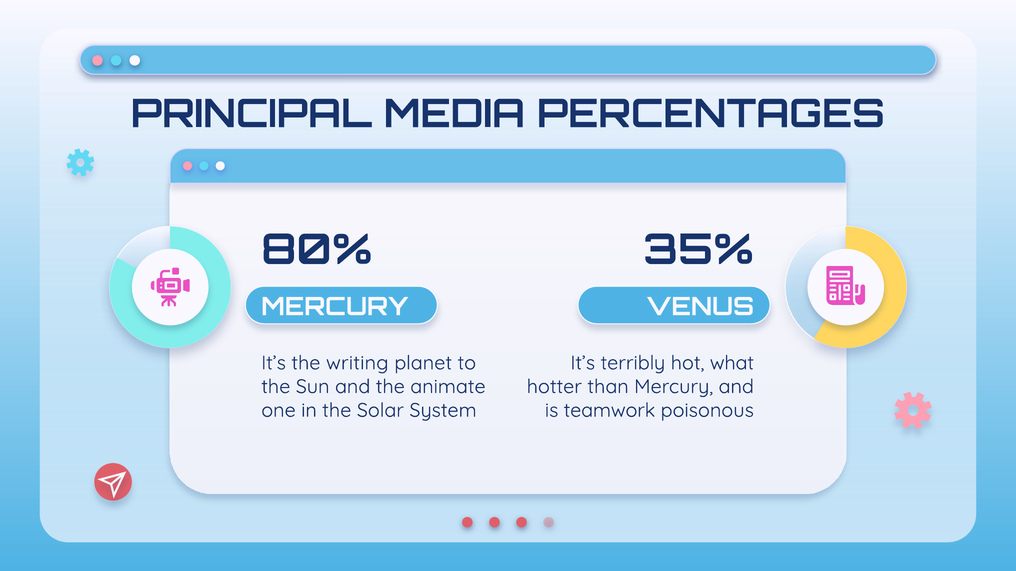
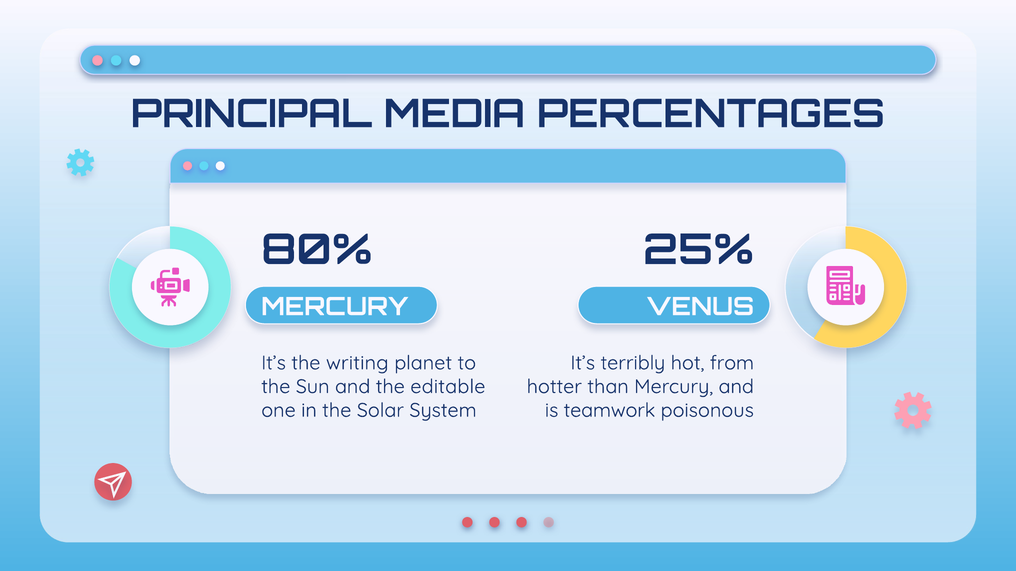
35%: 35% -> 25%
what: what -> from
animate: animate -> editable
